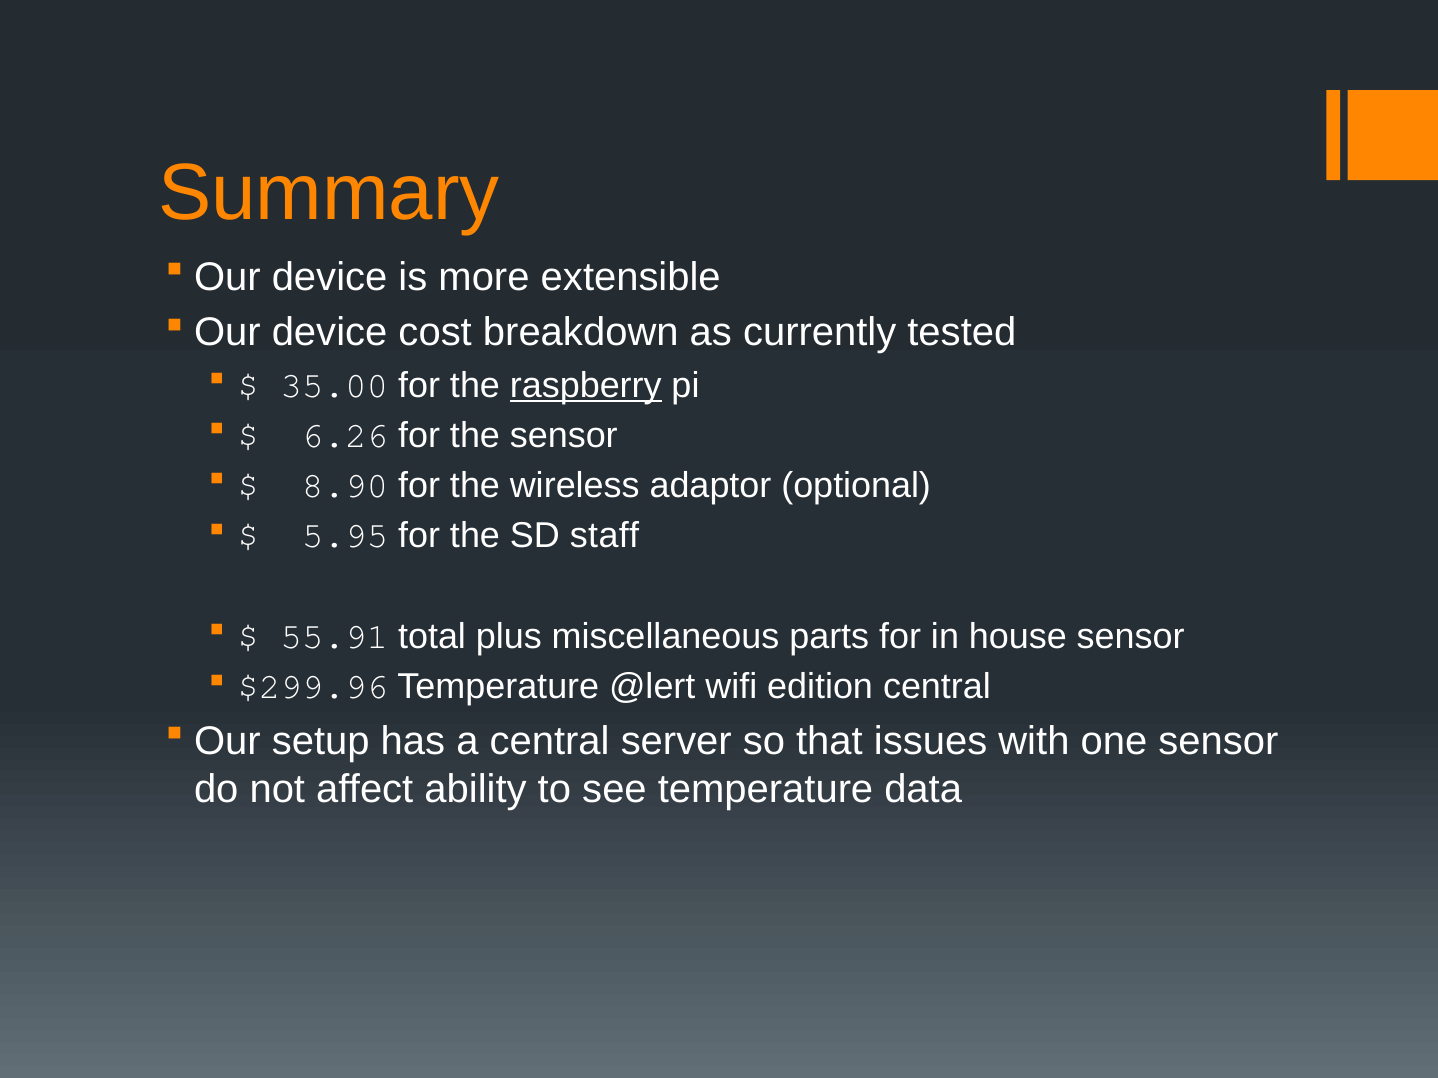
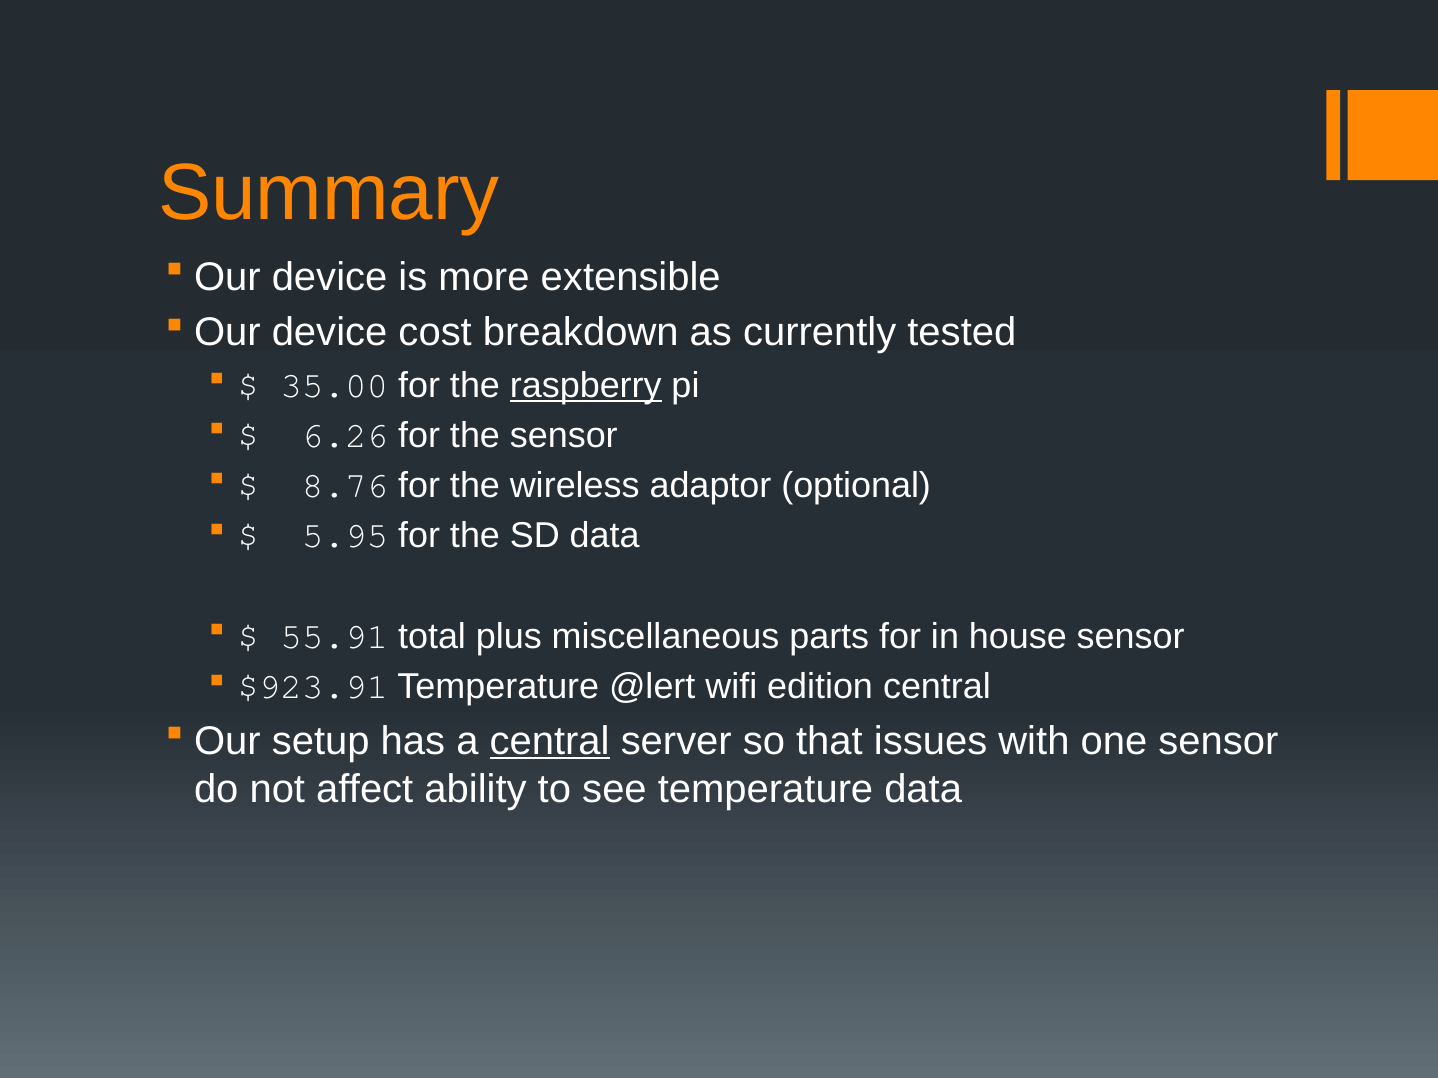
8.90: 8.90 -> 8.76
SD staff: staff -> data
$299.96: $299.96 -> $923.91
central at (550, 741) underline: none -> present
